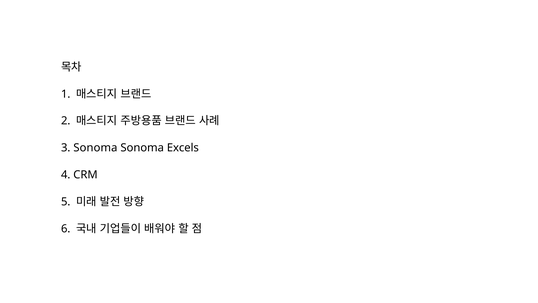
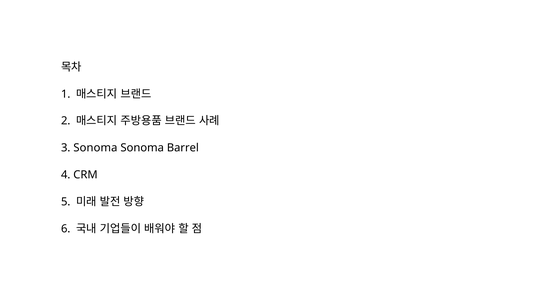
Excels: Excels -> Barrel
